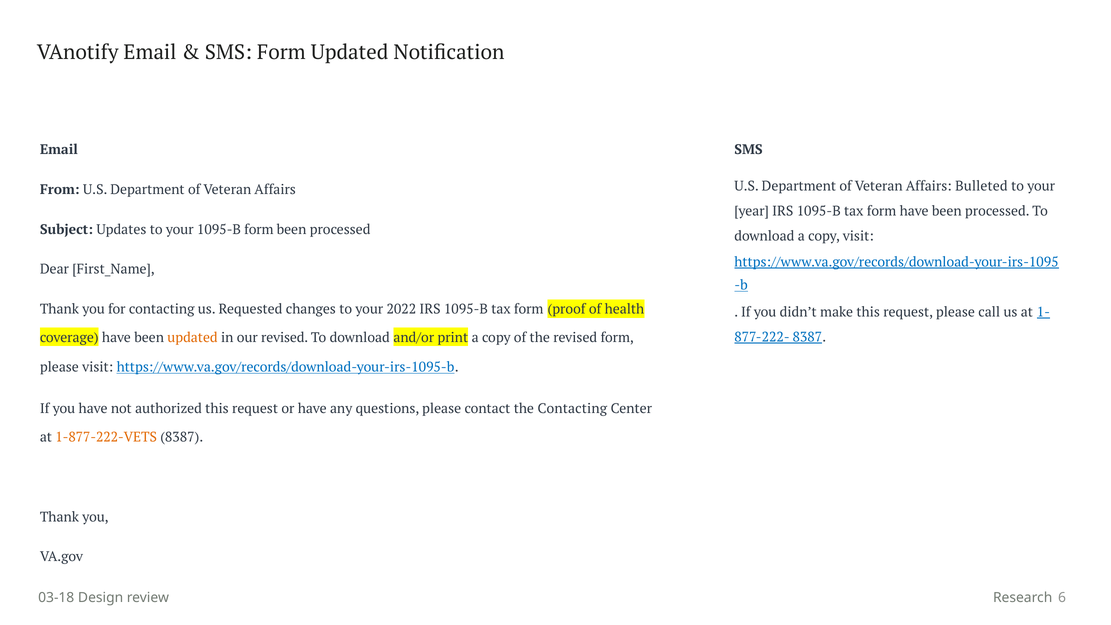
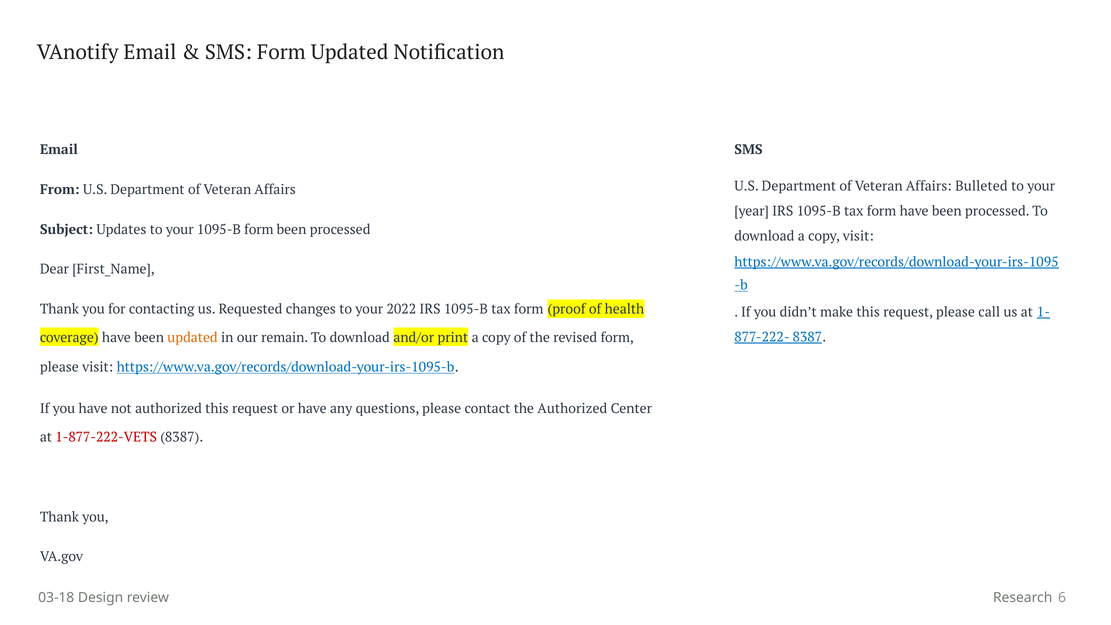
our revised: revised -> remain
the Contacting: Contacting -> Authorized
1-877-222-VETS colour: orange -> red
